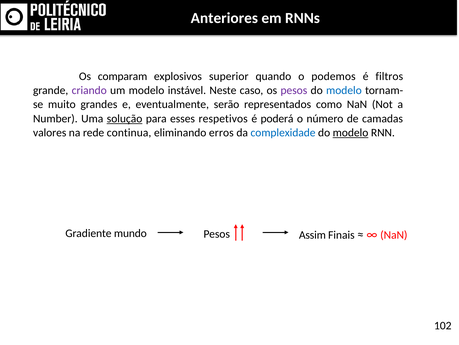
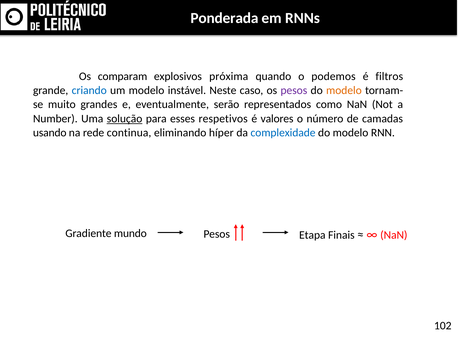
Anteriores: Anteriores -> Ponderada
superior: superior -> próxima
criando colour: purple -> blue
modelo at (344, 90) colour: blue -> orange
poderá: poderá -> valores
valores: valores -> usando
erros: erros -> híper
modelo at (351, 132) underline: present -> none
Assim: Assim -> Etapa
